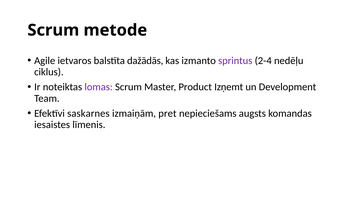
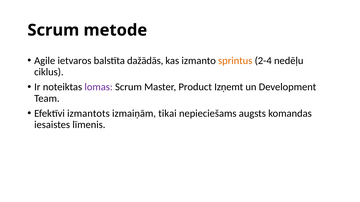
sprintus colour: purple -> orange
saskarnes: saskarnes -> izmantots
pret: pret -> tikai
